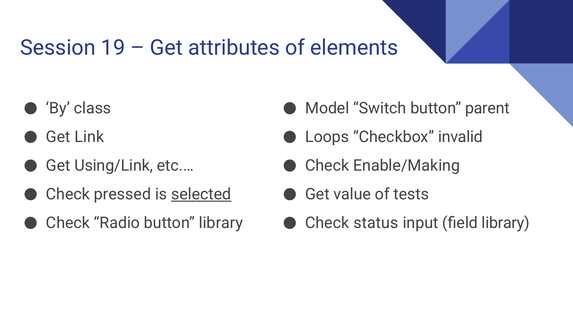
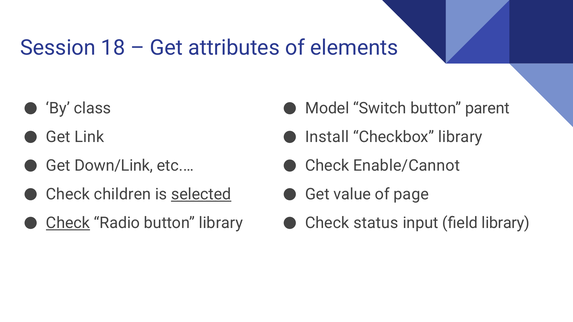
19: 19 -> 18
Loops: Loops -> Install
Checkbox invalid: invalid -> library
Using/Link: Using/Link -> Down/Link
Enable/Making: Enable/Making -> Enable/Cannot
pressed: pressed -> children
tests: tests -> page
Check at (68, 223) underline: none -> present
